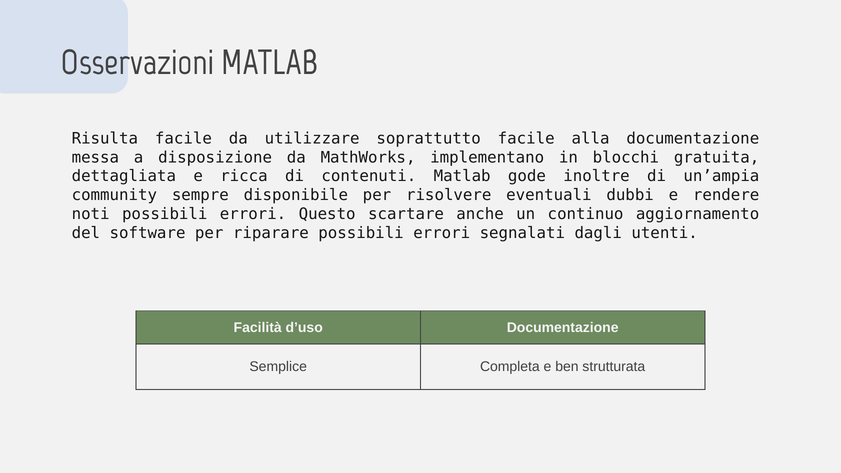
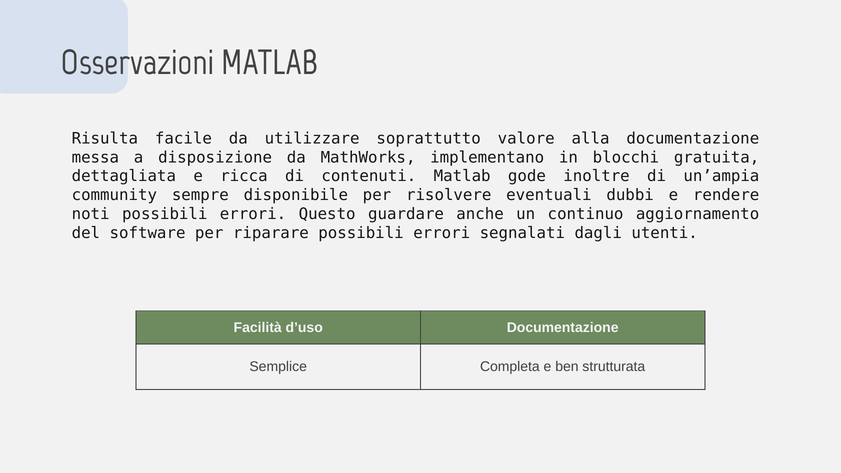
soprattutto facile: facile -> valore
scartare: scartare -> guardare
